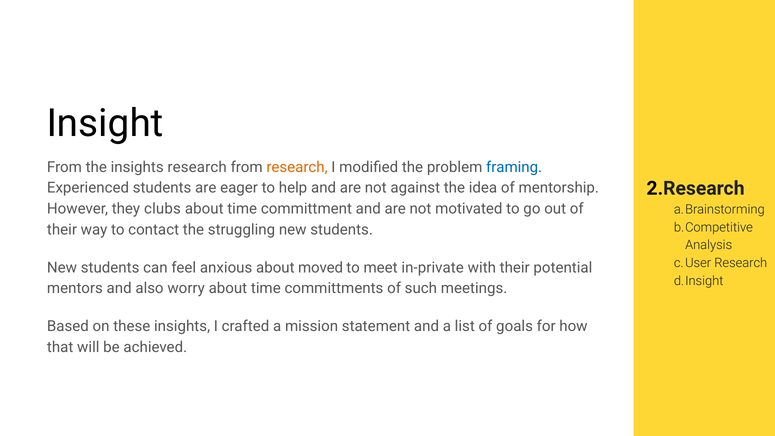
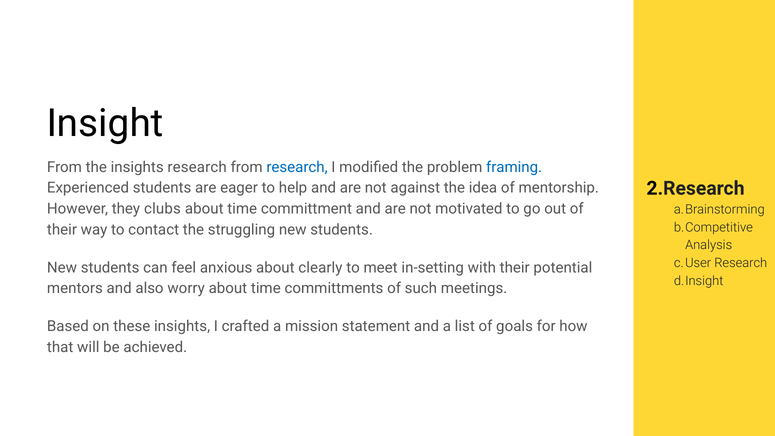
research at (297, 167) colour: orange -> blue
moved: moved -> clearly
in-private: in-private -> in-setting
